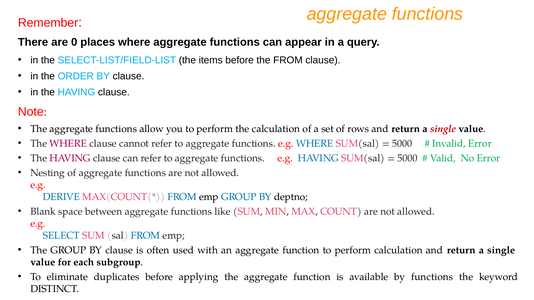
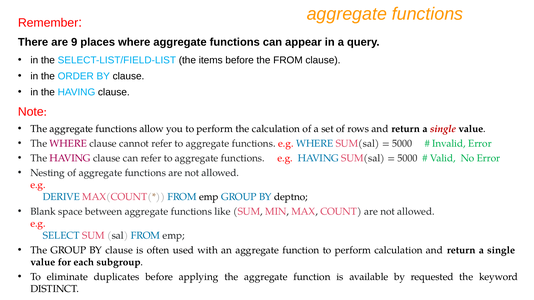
0: 0 -> 9
by functions: functions -> requested
